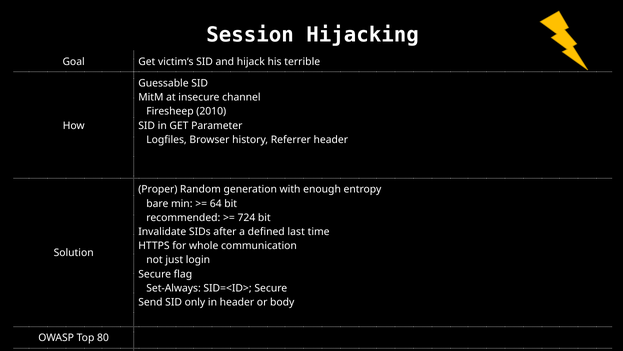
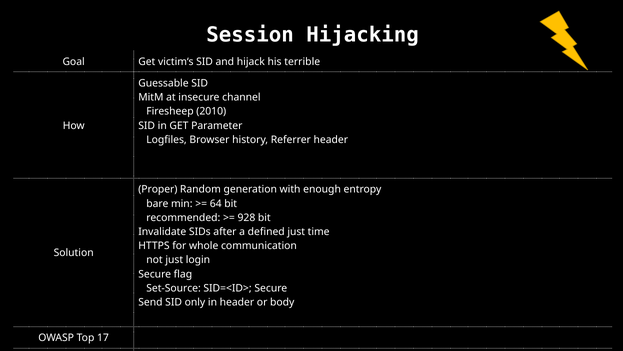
724: 724 -> 928
defined last: last -> just
Set-Always: Set-Always -> Set-Source
80: 80 -> 17
